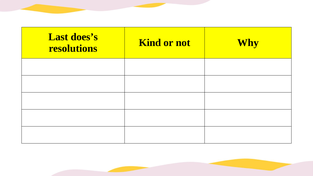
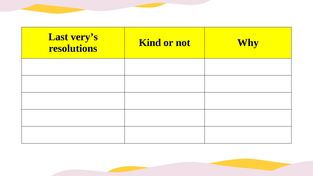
does’s: does’s -> very’s
